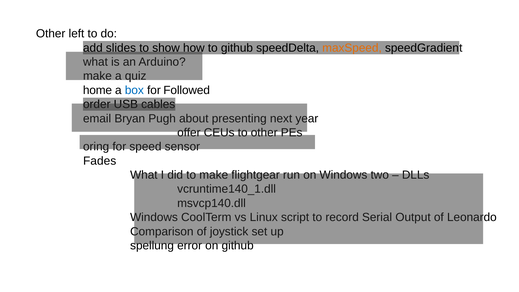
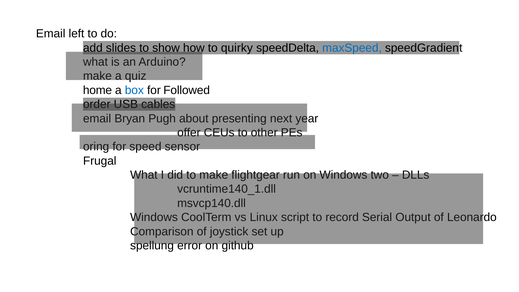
Other at (51, 34): Other -> Email
to github: github -> quirky
maxSpeed colour: orange -> blue
Fades: Fades -> Frugal
